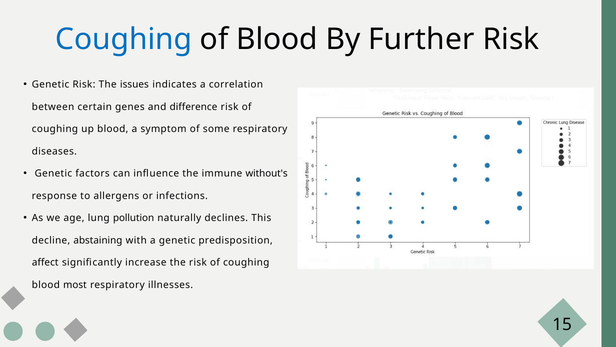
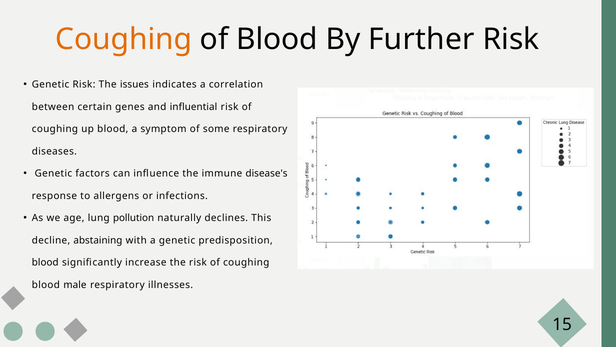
Coughing at (124, 39) colour: blue -> orange
difference: difference -> influential
without's: without's -> disease's
affect at (45, 262): affect -> blood
most: most -> male
